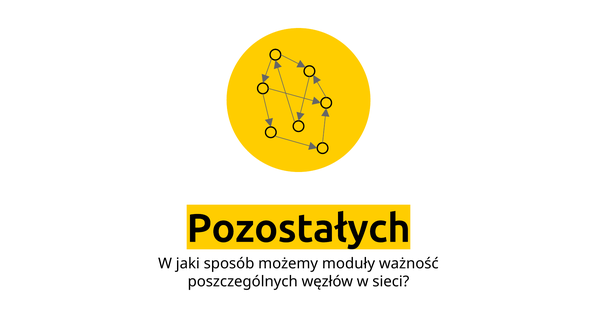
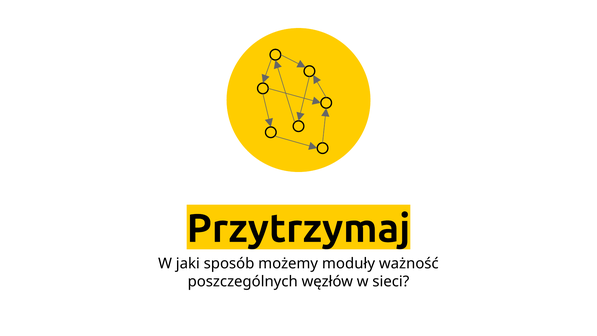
Pozostałych: Pozostałych -> Przytrzymaj
